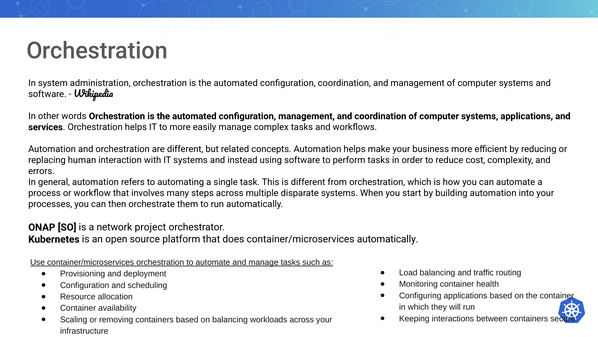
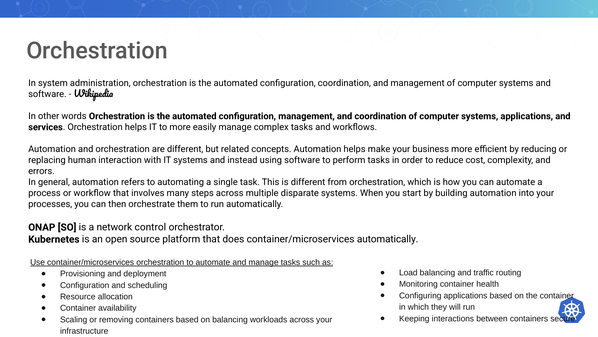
project: project -> control
